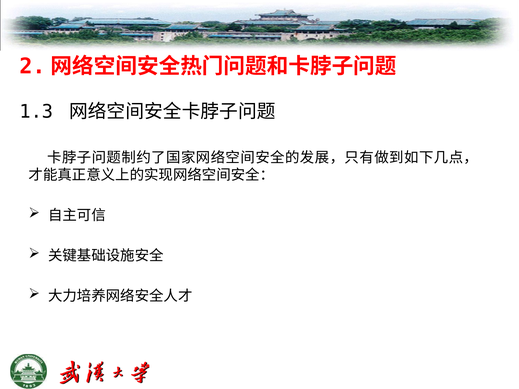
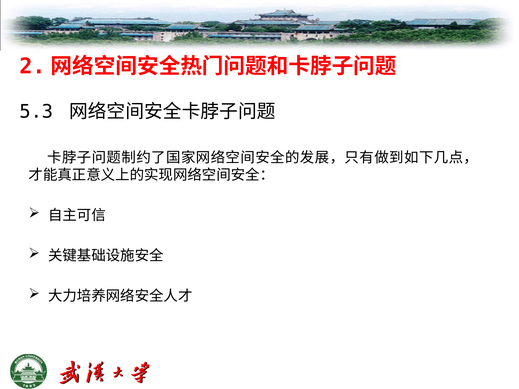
1.3: 1.3 -> 5.3
